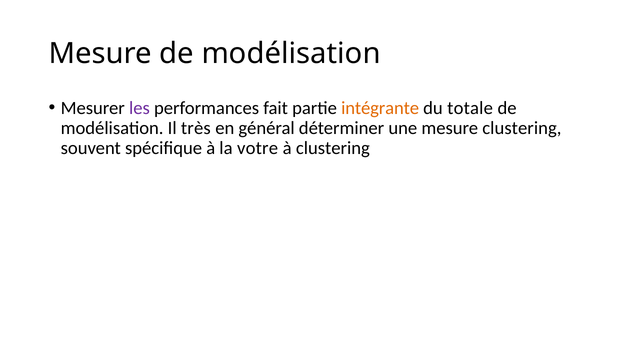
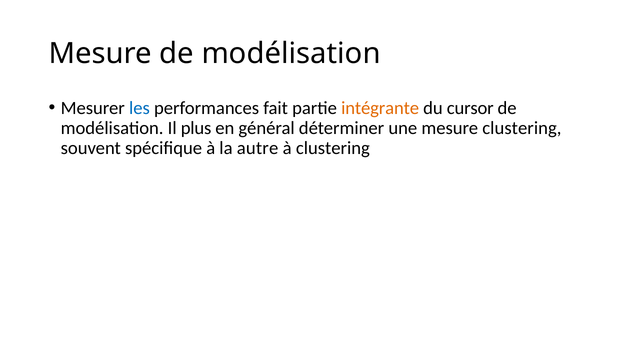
les colour: purple -> blue
totale: totale -> cursor
très: très -> plus
votre: votre -> autre
